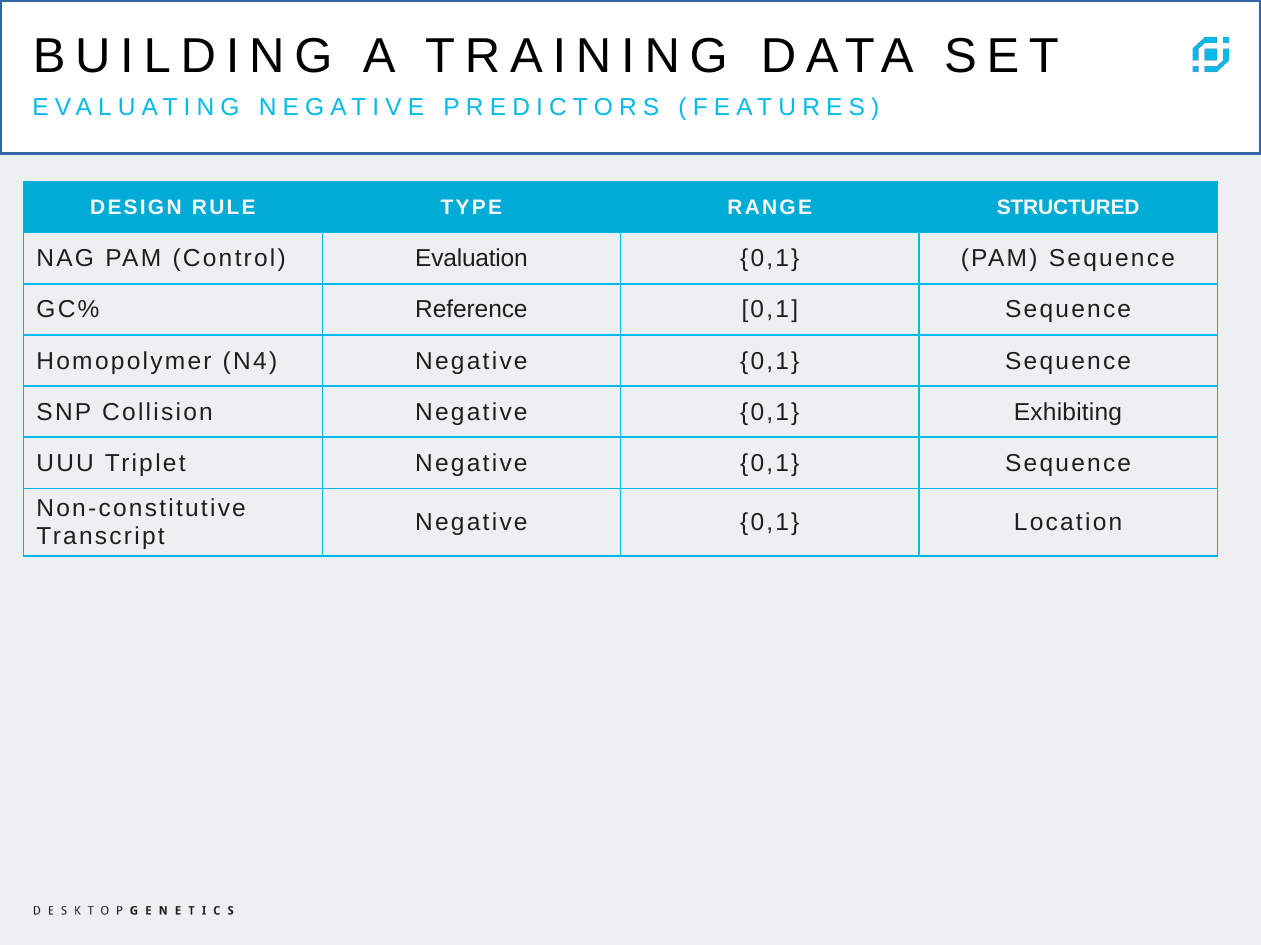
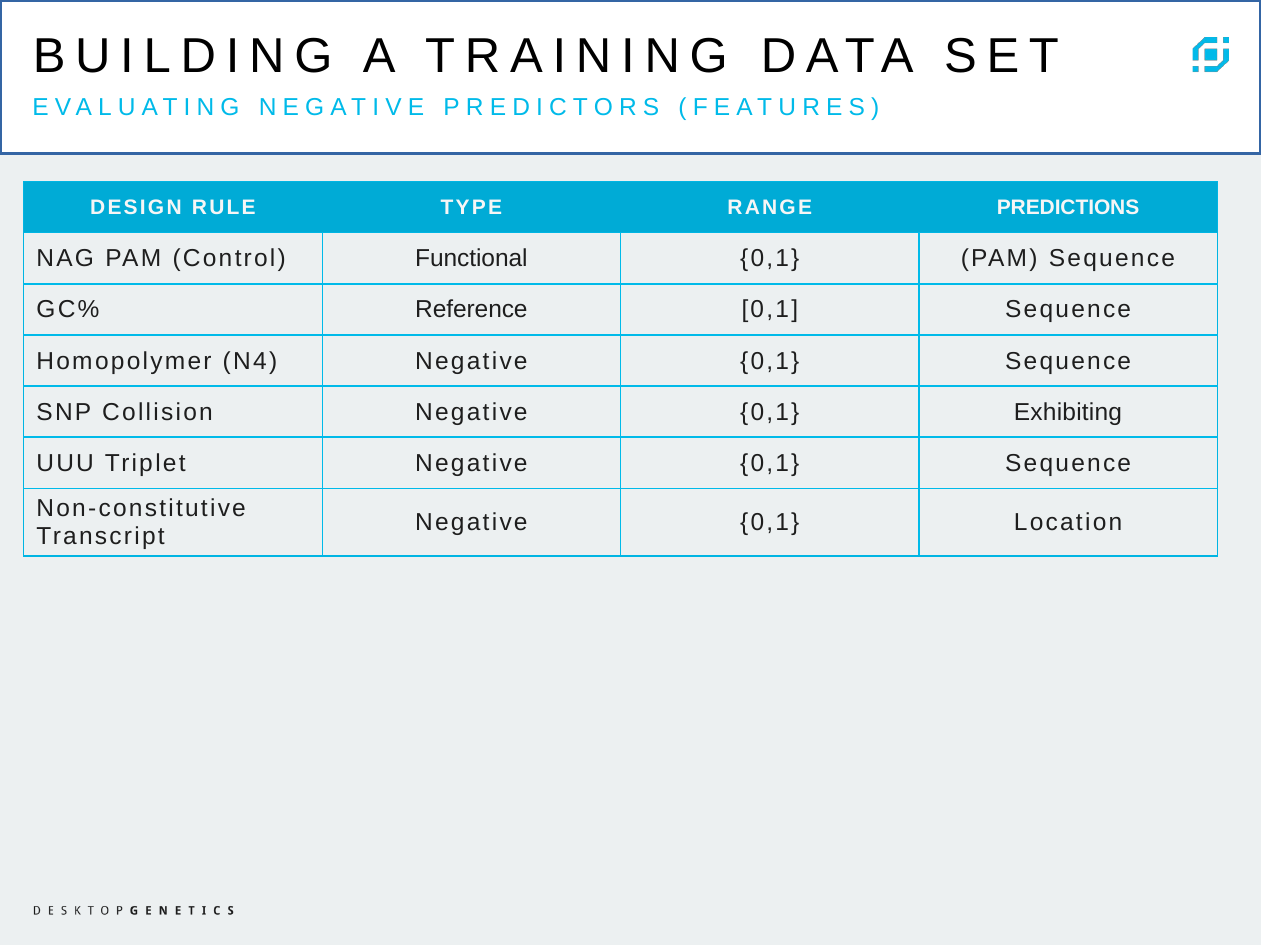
STRUCTURED: STRUCTURED -> PREDICTIONS
Evaluation: Evaluation -> Functional
